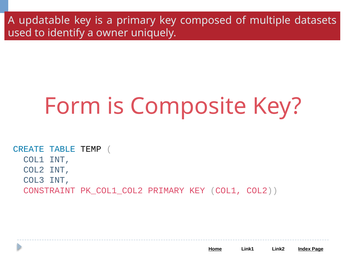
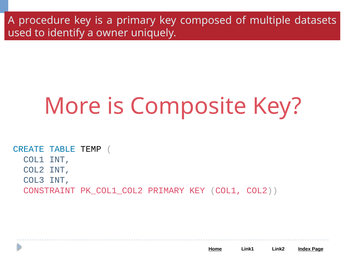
updatable: updatable -> procedure
Form: Form -> More
